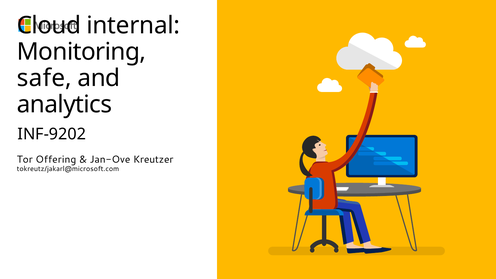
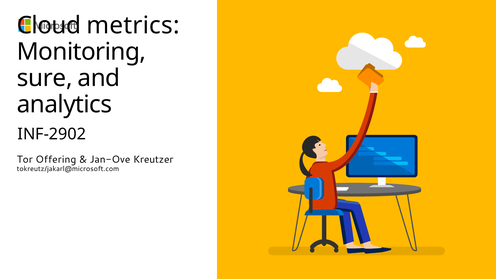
internal: internal -> metrics
safe: safe -> sure
INF-9202: INF-9202 -> INF-2902
